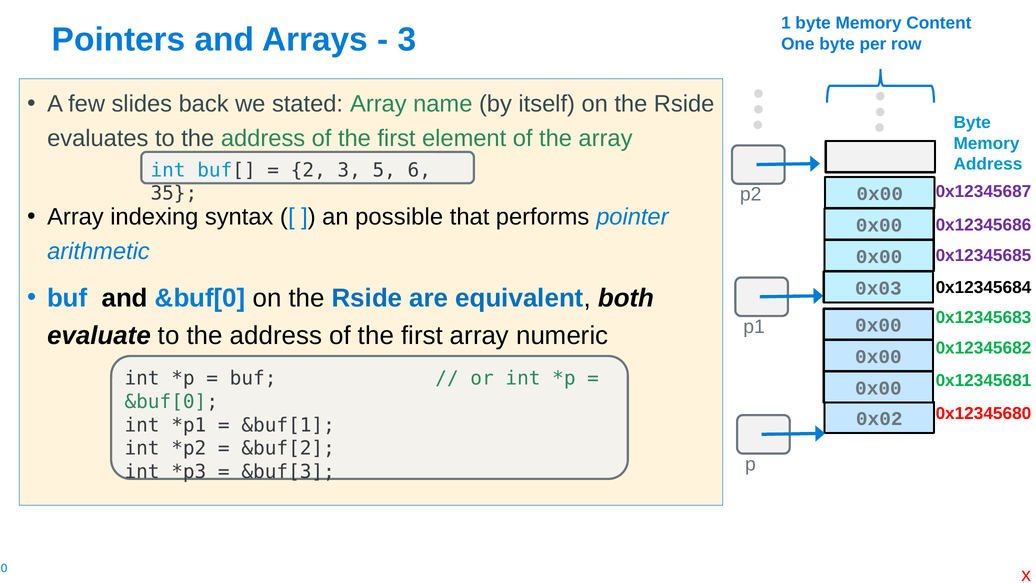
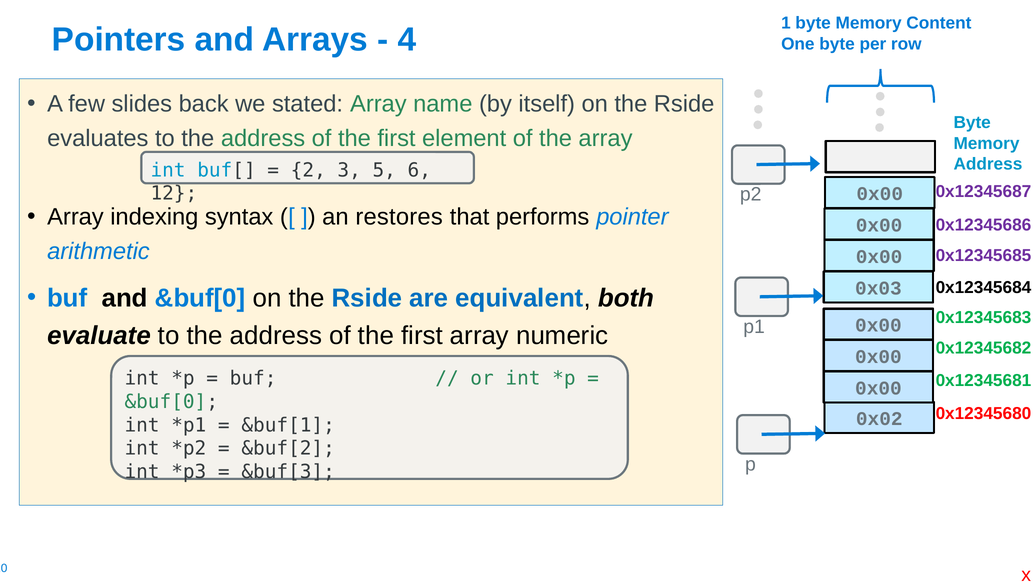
3 at (407, 40): 3 -> 4
35: 35 -> 12
possible: possible -> restores
